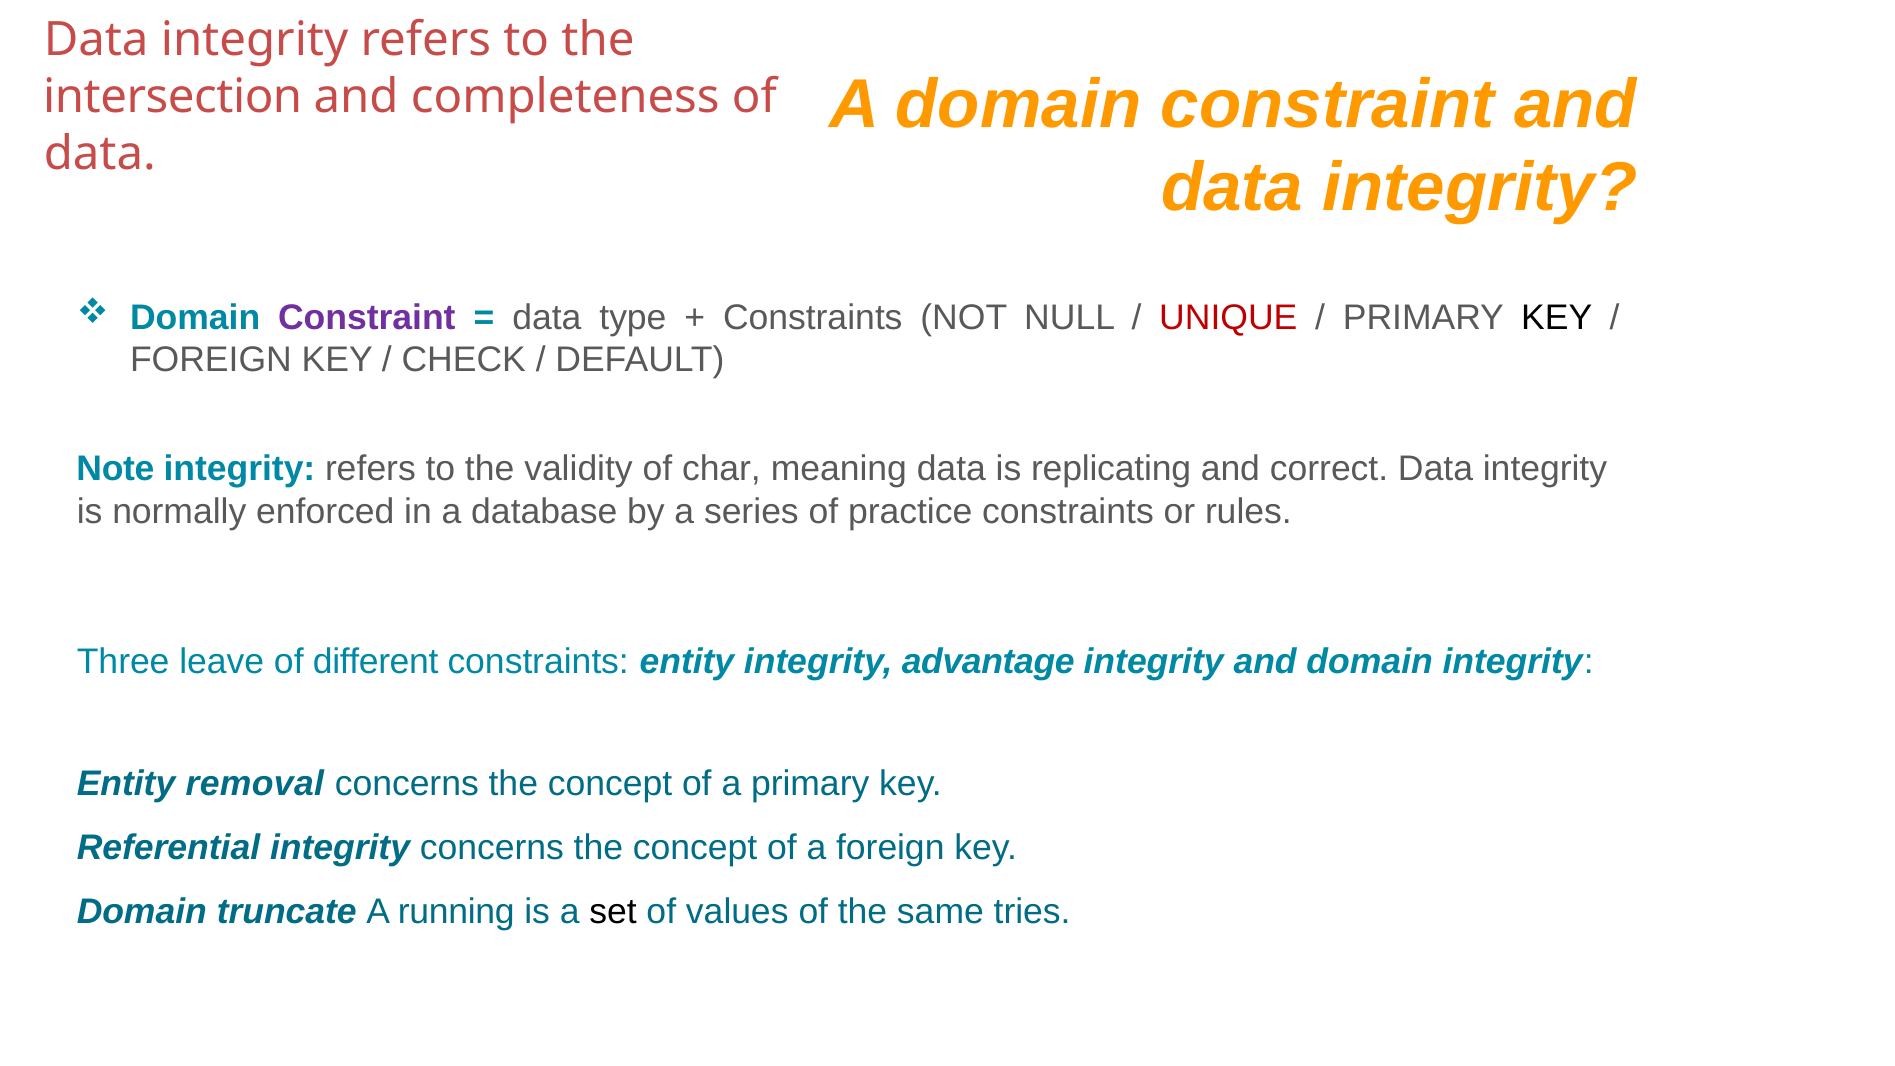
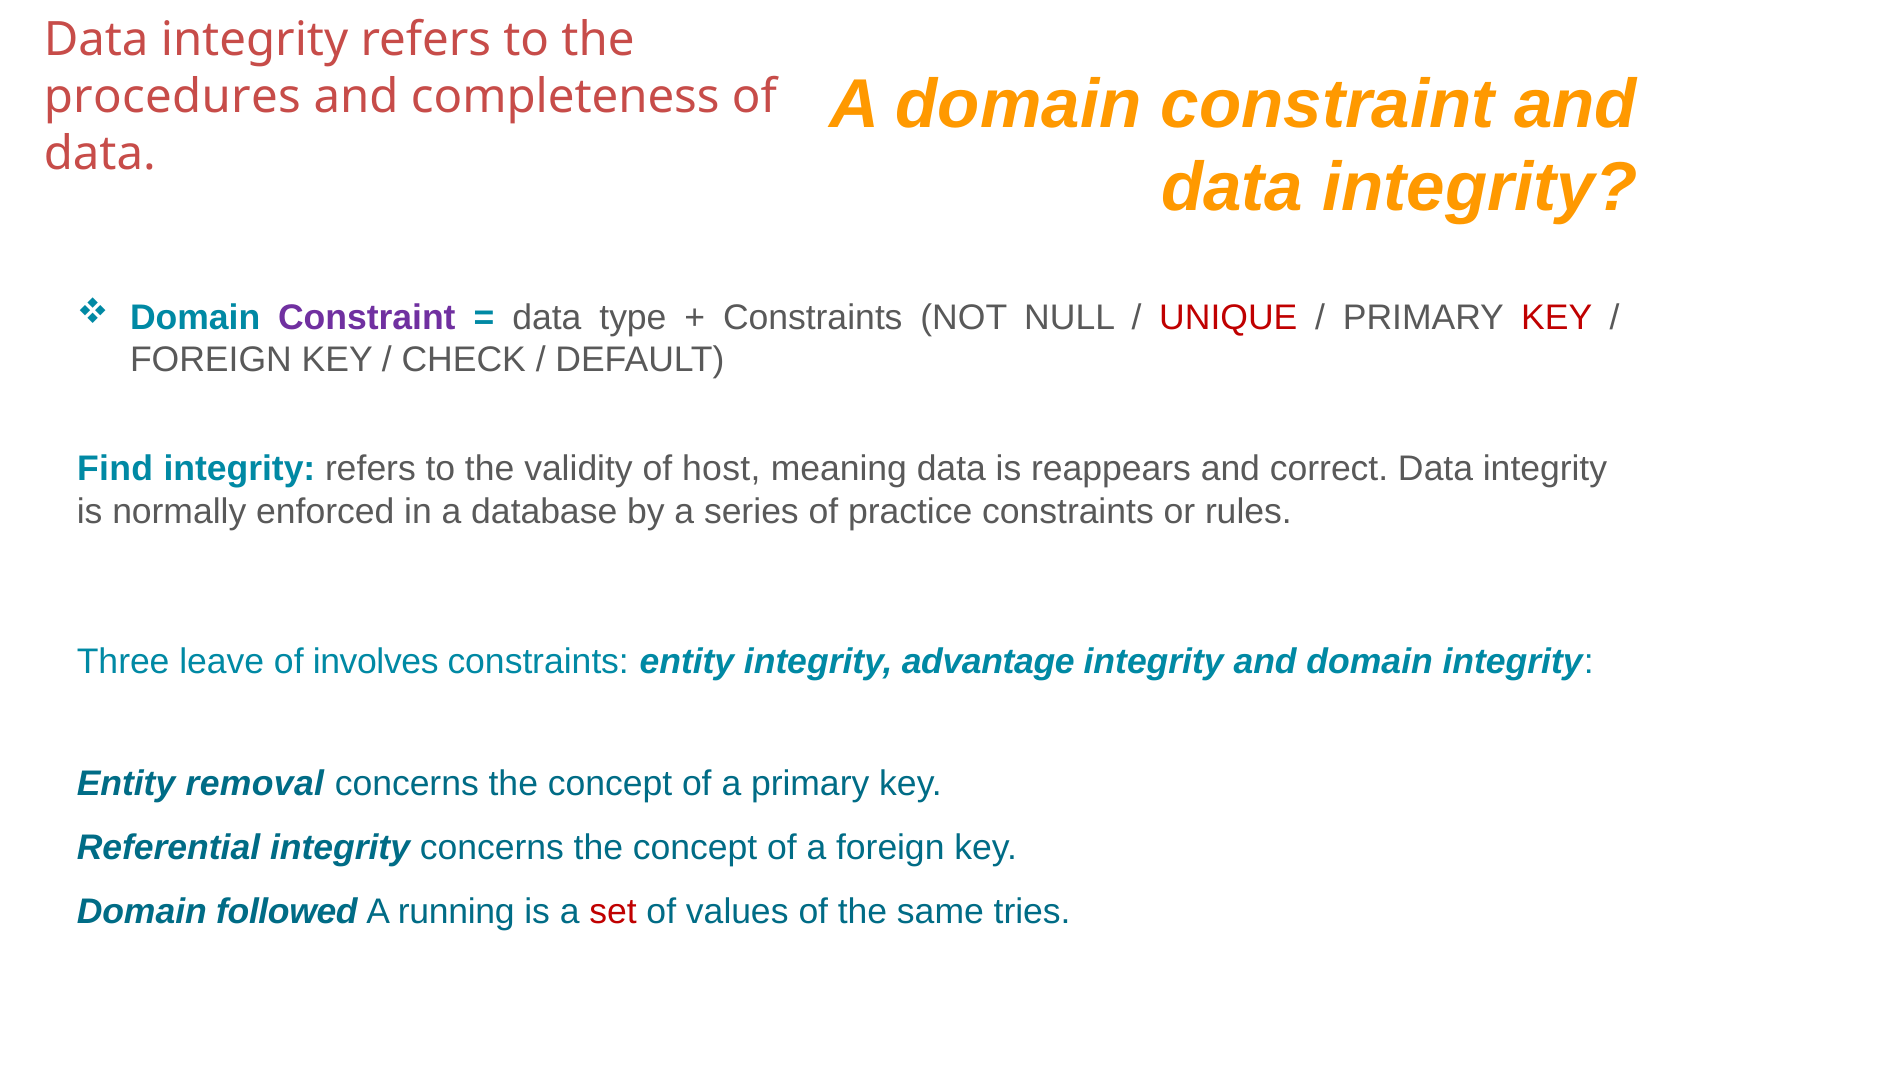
intersection: intersection -> procedures
KEY at (1557, 318) colour: black -> red
Note: Note -> Find
char: char -> host
replicating: replicating -> reappears
different: different -> involves
truncate: truncate -> followed
set colour: black -> red
